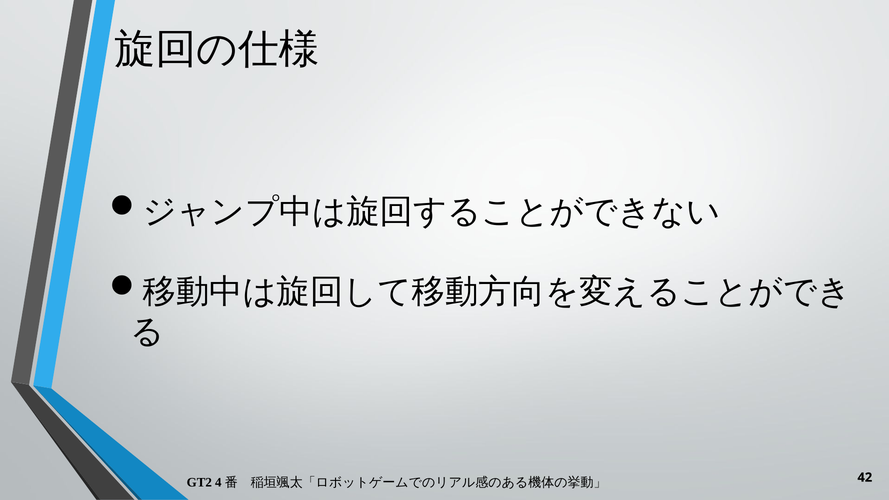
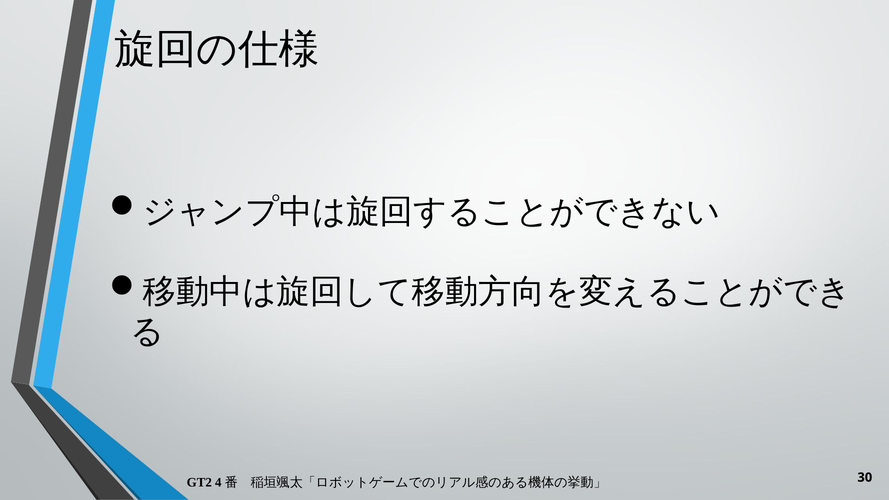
42: 42 -> 30
